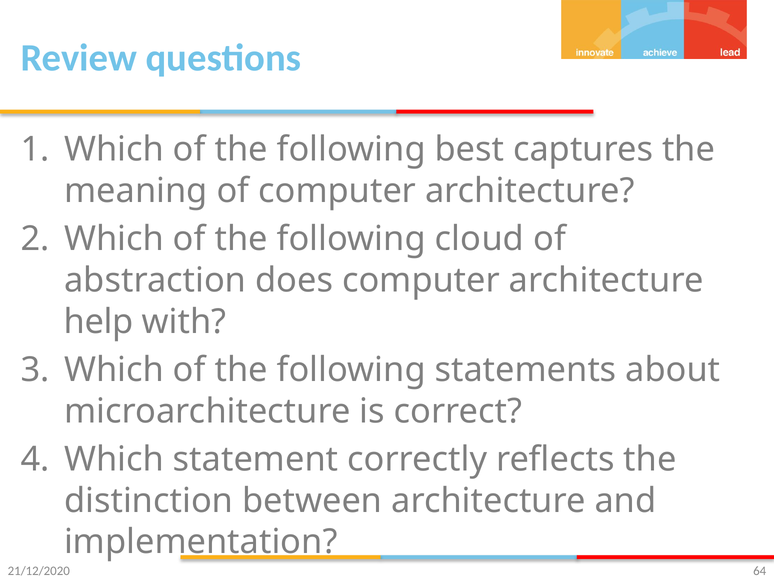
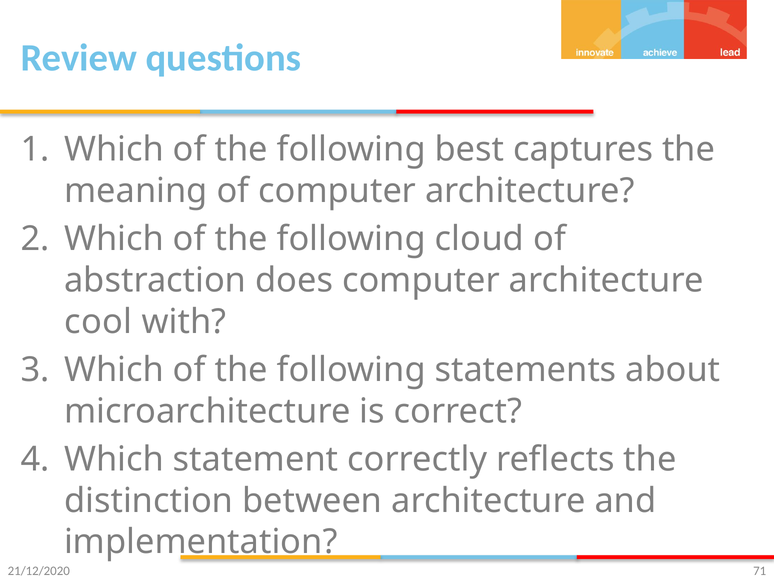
help: help -> cool
64: 64 -> 71
